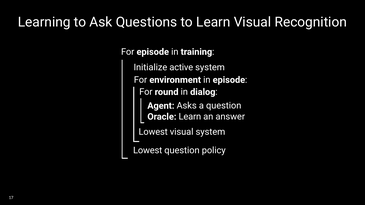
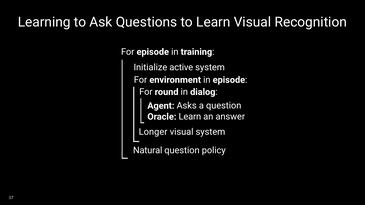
Lowest at (153, 132): Lowest -> Longer
Lowest at (148, 151): Lowest -> Natural
